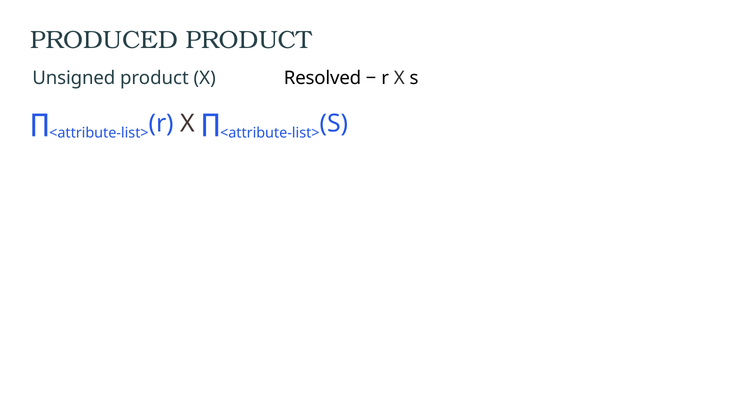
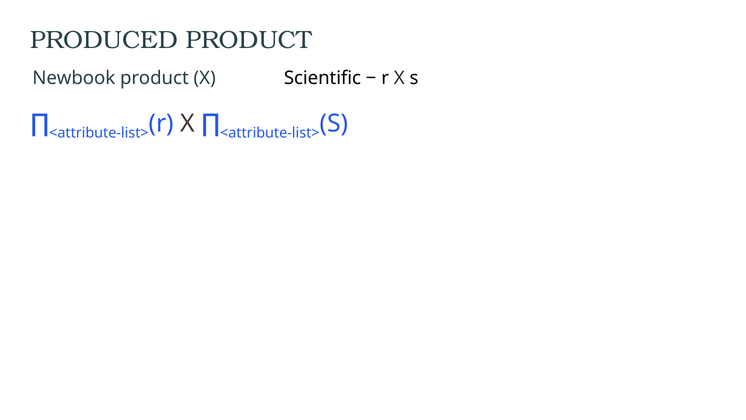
Unsigned: Unsigned -> Newbook
Resolved: Resolved -> Scientific
